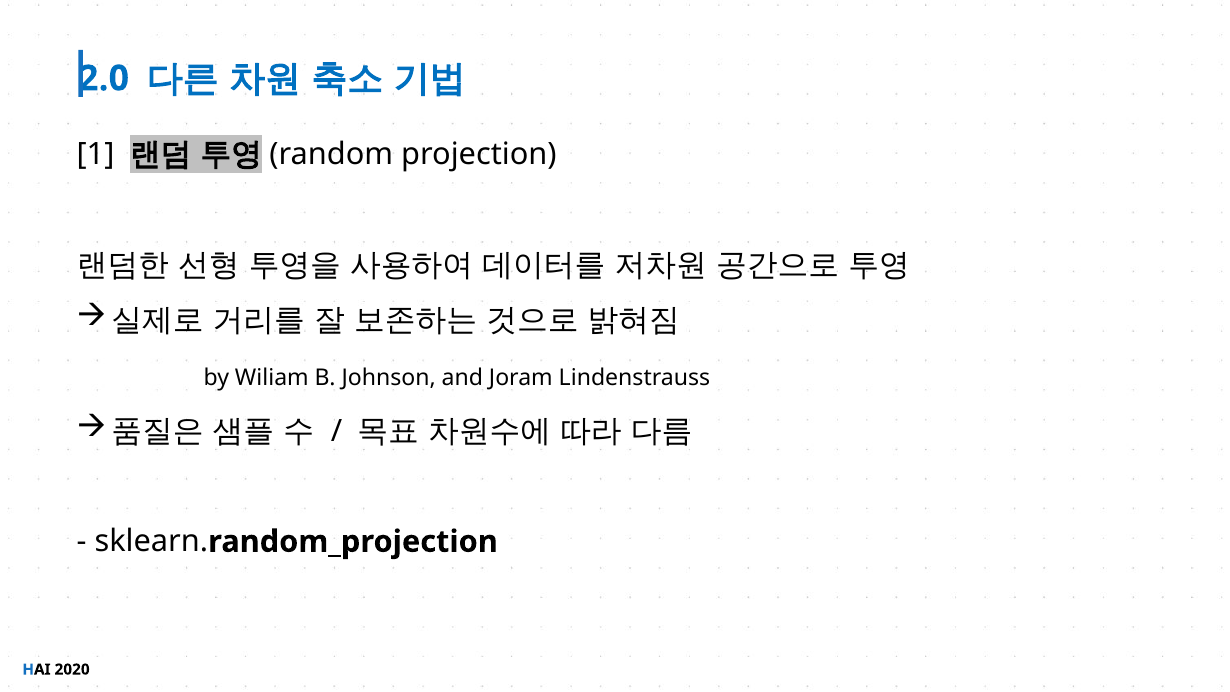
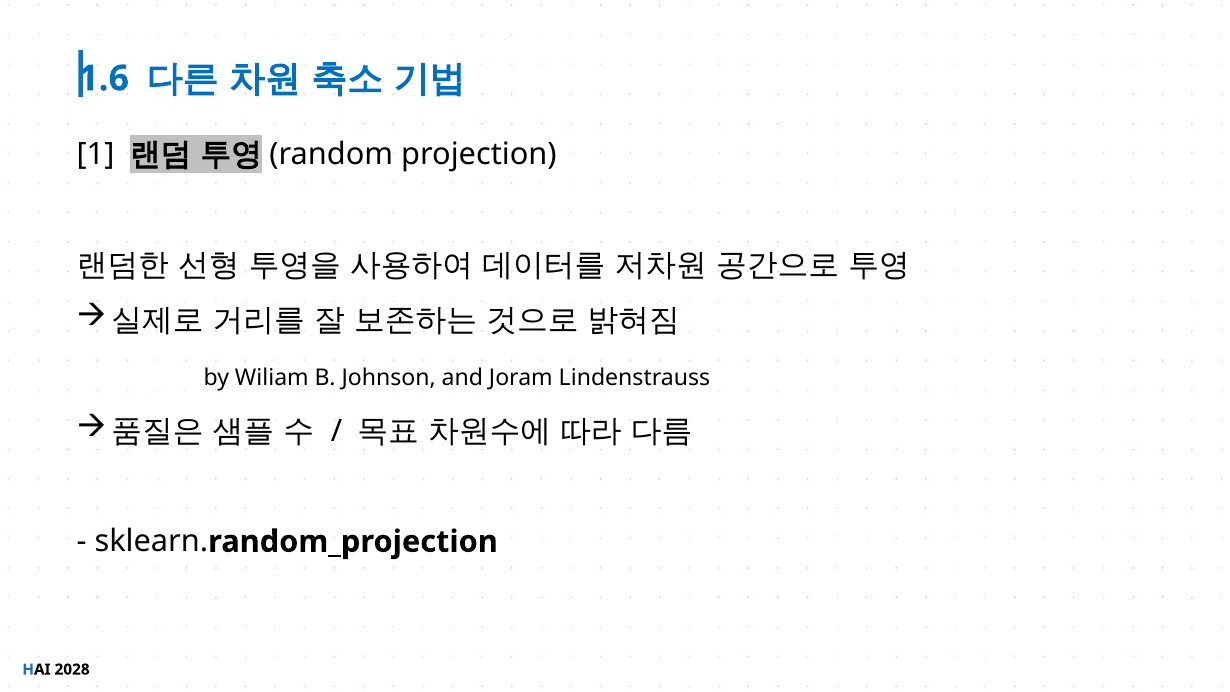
2.0: 2.0 -> 1.6
2020: 2020 -> 2028
